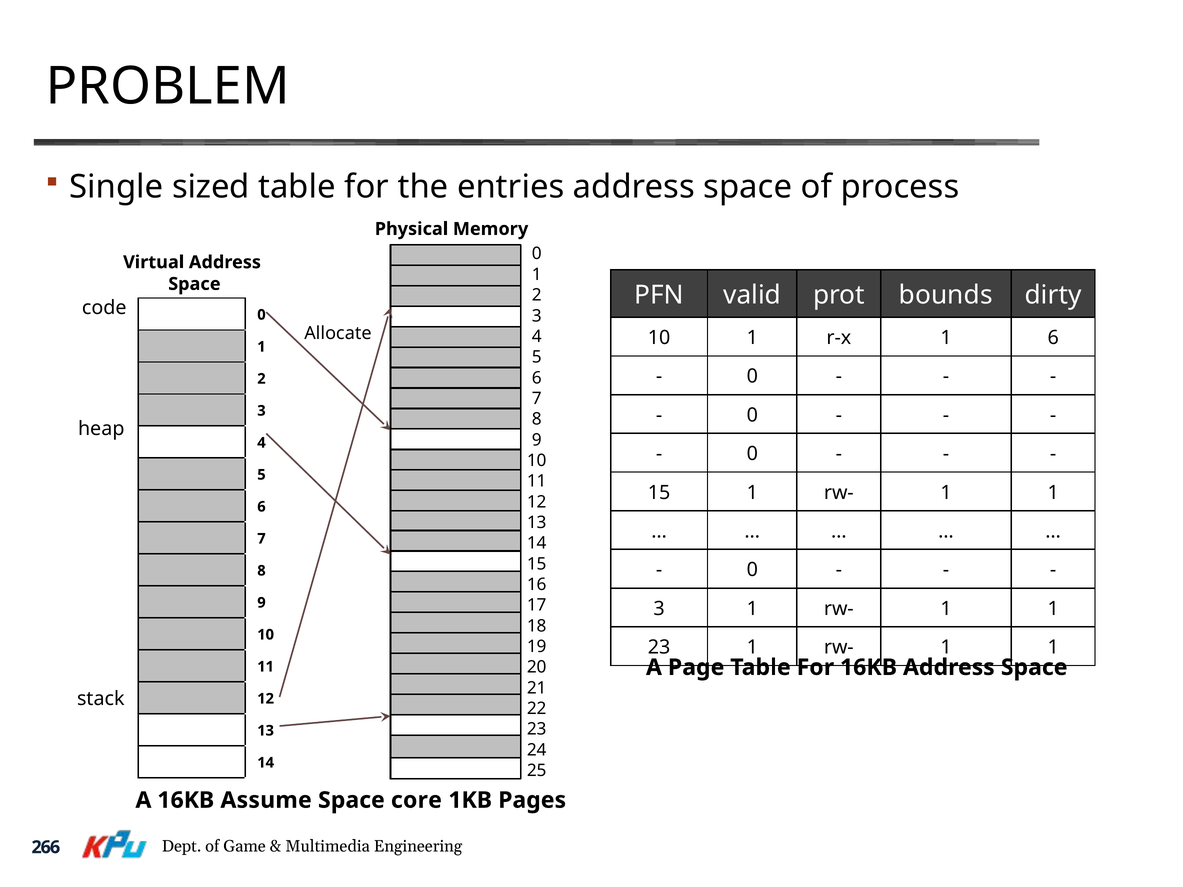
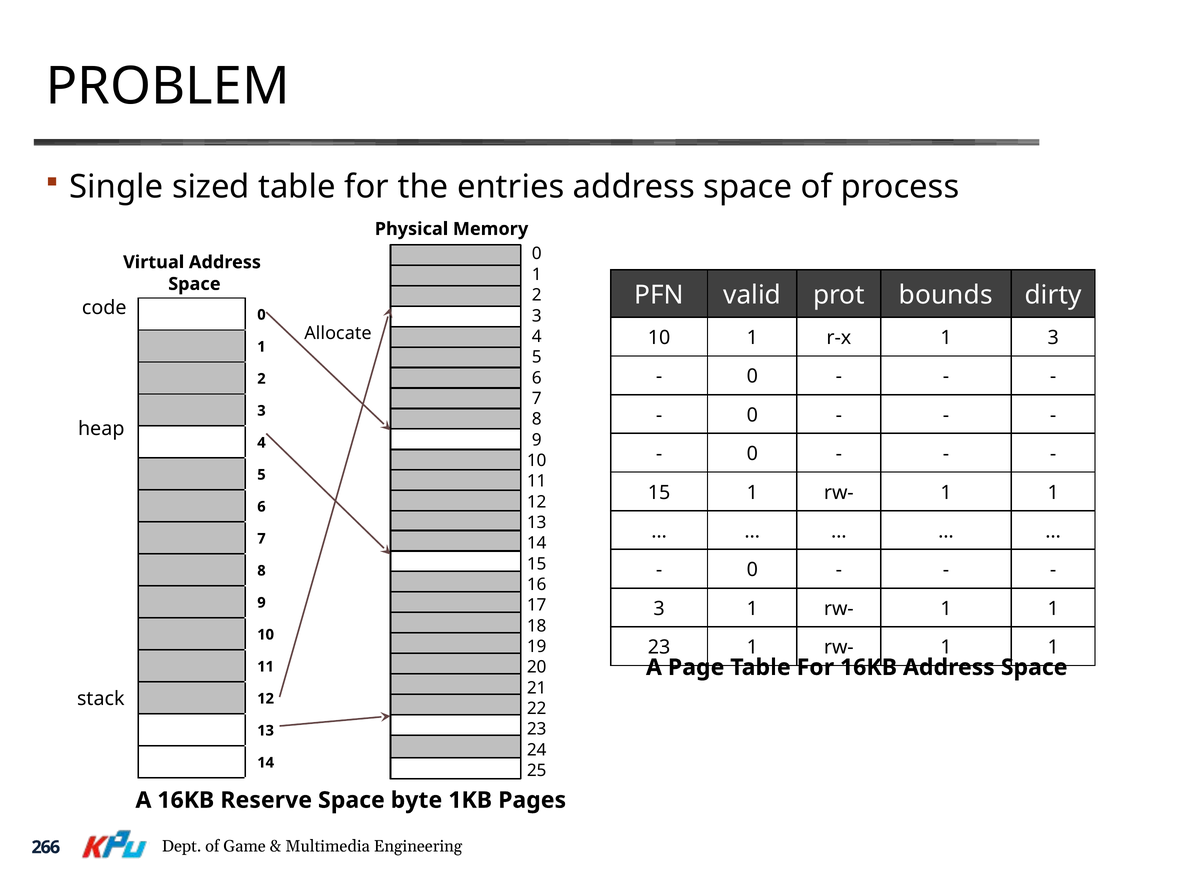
1 6: 6 -> 3
Assume: Assume -> Reserve
core: core -> byte
